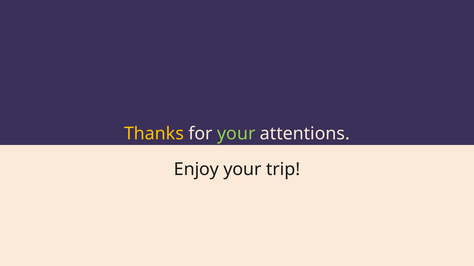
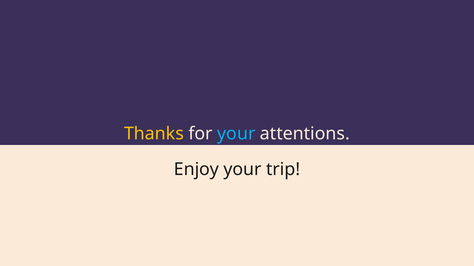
your at (236, 134) colour: light green -> light blue
